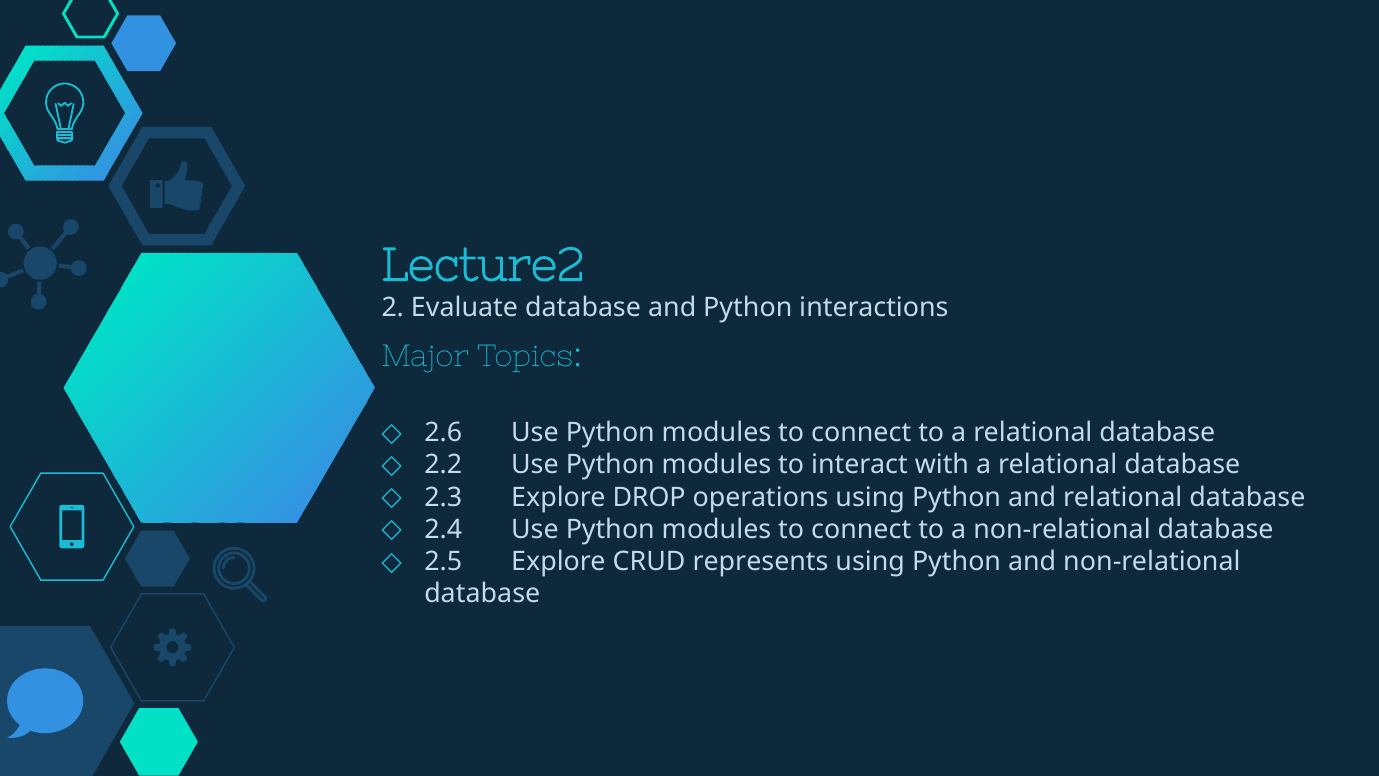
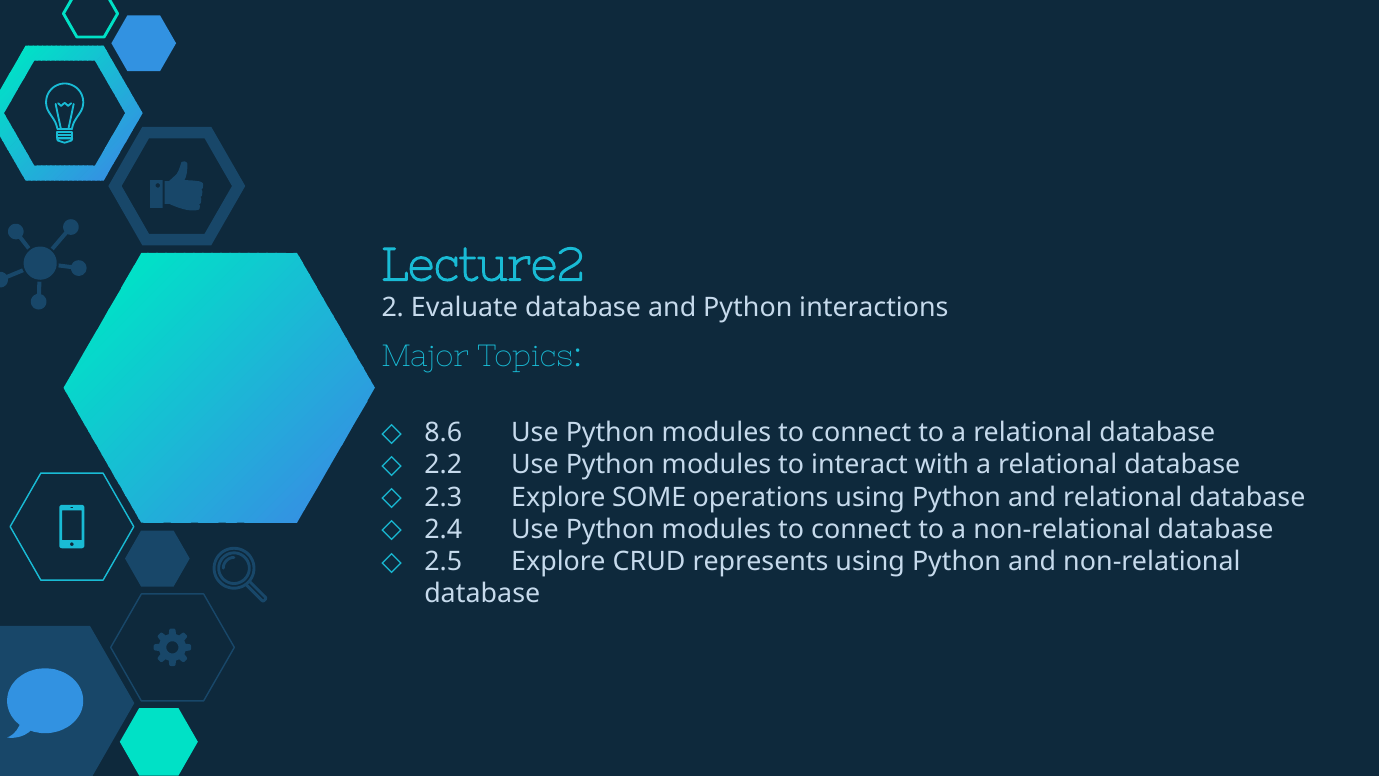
2.6: 2.6 -> 8.6
DROP: DROP -> SOME
